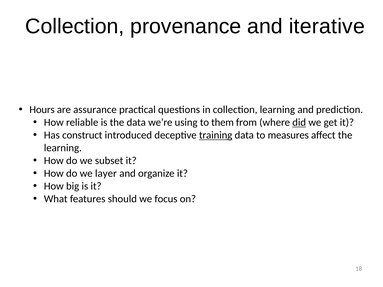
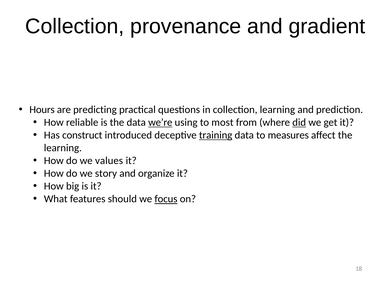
iterative: iterative -> gradient
assurance: assurance -> predicting
we’re underline: none -> present
them: them -> most
subset: subset -> values
layer: layer -> story
focus underline: none -> present
